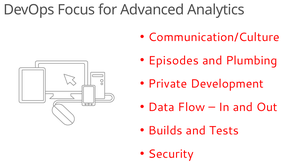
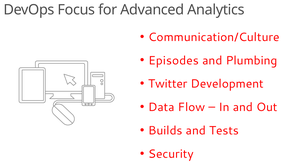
Private: Private -> Twitter
